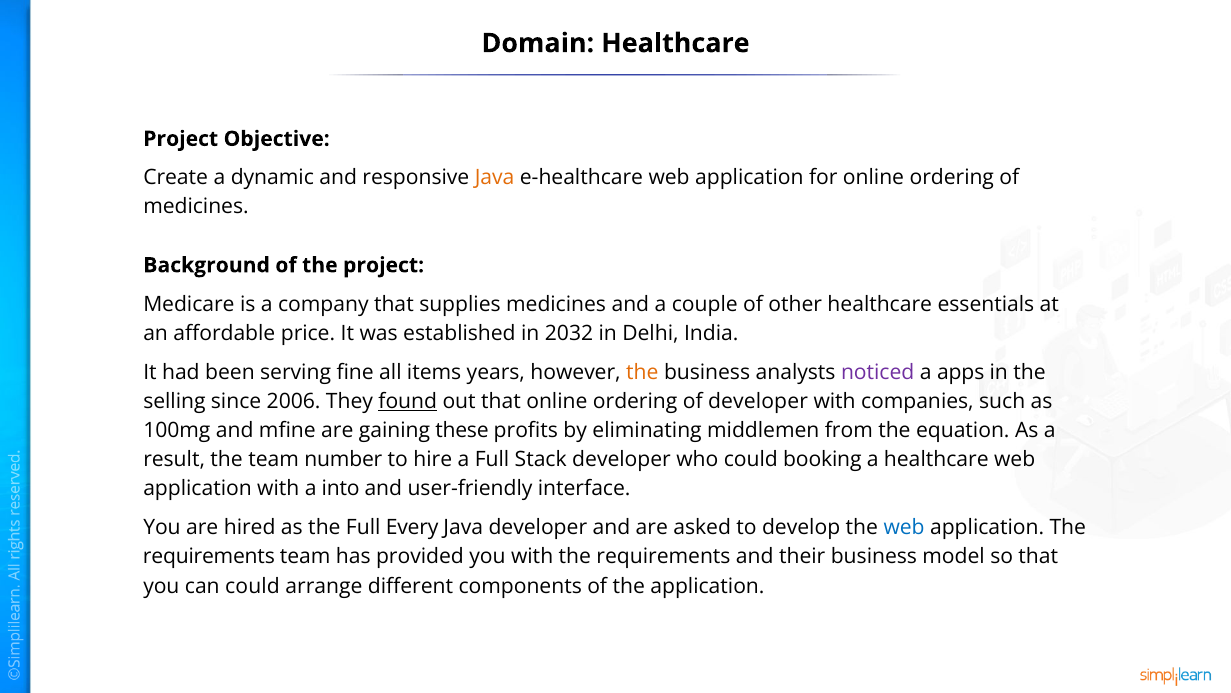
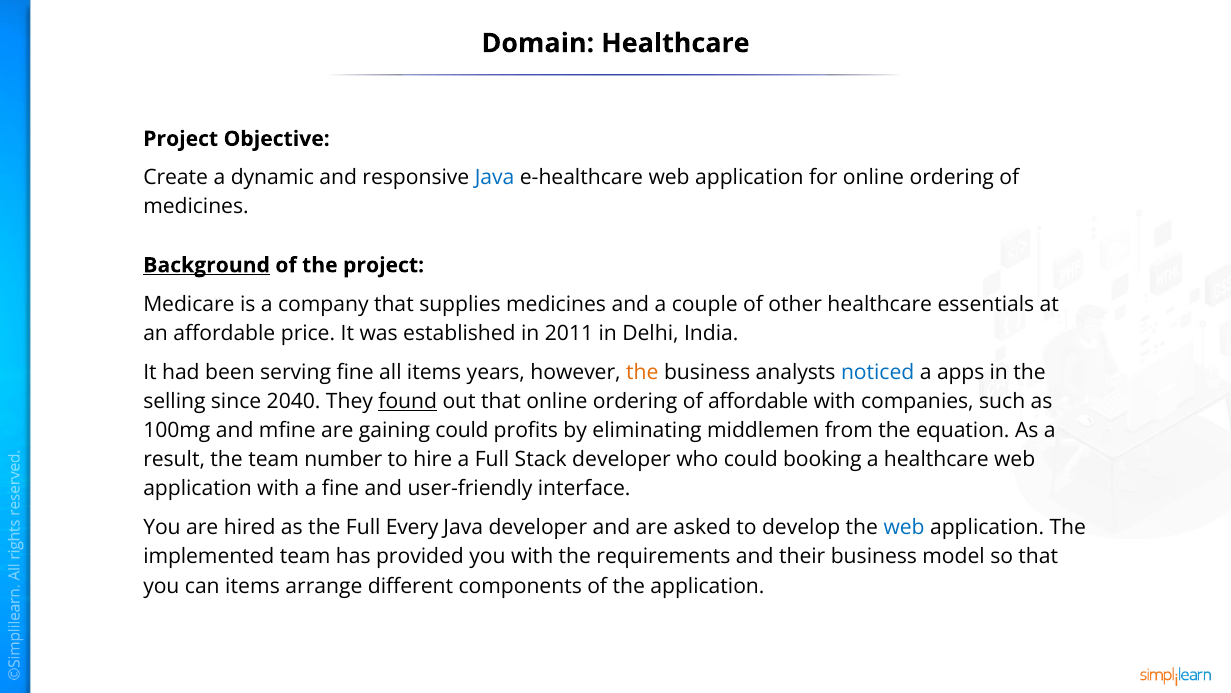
Java at (495, 178) colour: orange -> blue
Background underline: none -> present
2032: 2032 -> 2011
noticed colour: purple -> blue
2006: 2006 -> 2040
of developer: developer -> affordable
gaining these: these -> could
a into: into -> fine
requirements at (209, 556): requirements -> implemented
can could: could -> items
